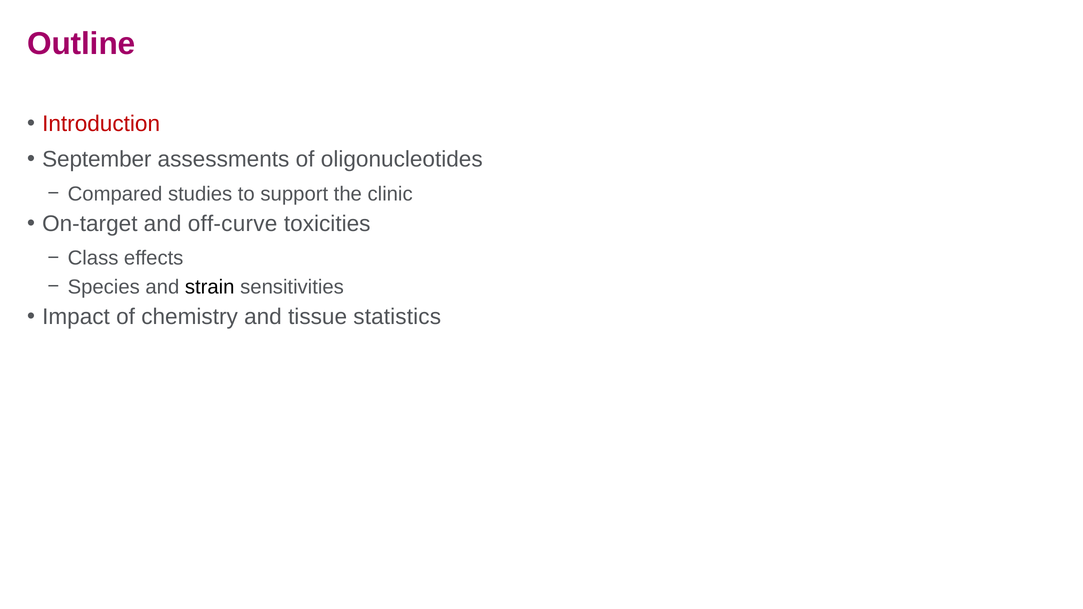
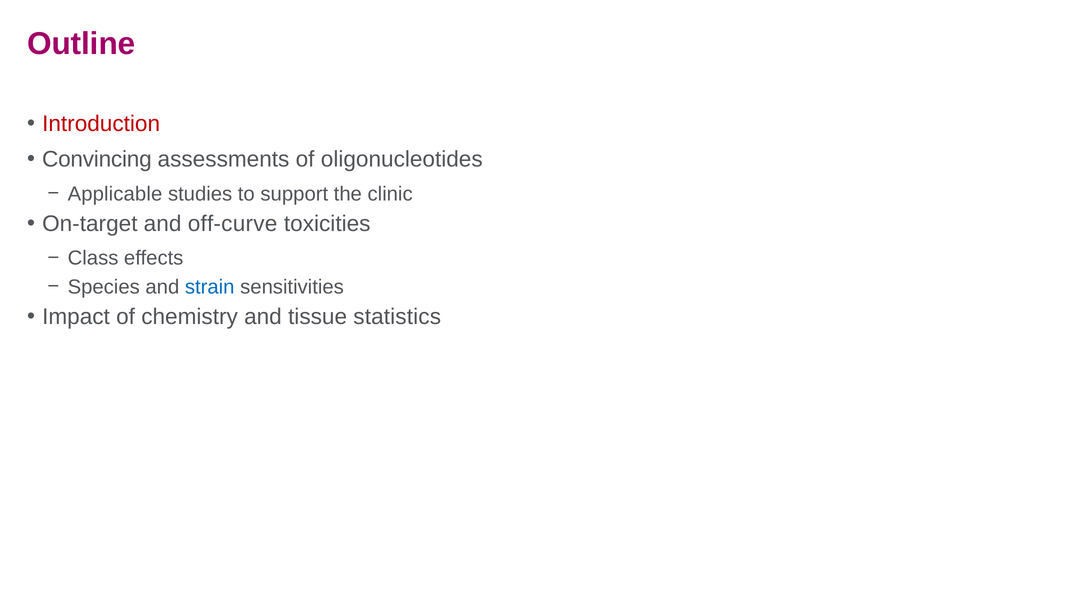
September: September -> Convincing
Compared: Compared -> Applicable
strain colour: black -> blue
